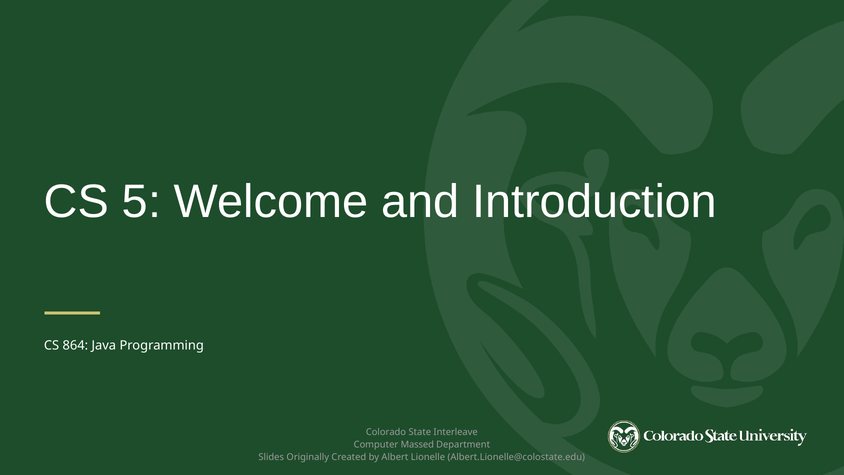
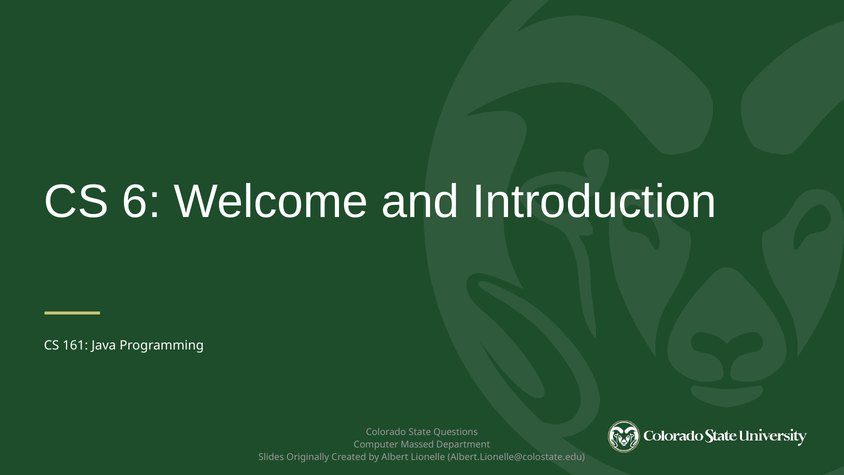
5: 5 -> 6
864: 864 -> 161
Interleave: Interleave -> Questions
